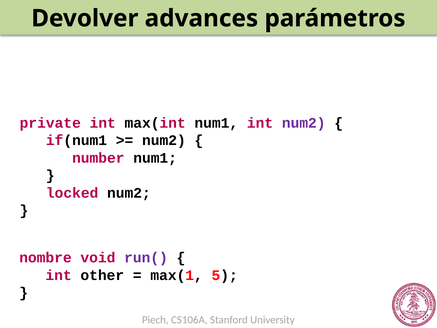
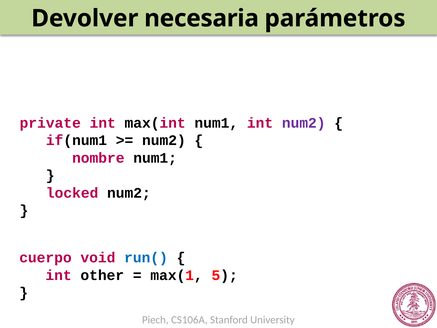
advances: advances -> necesaria
number: number -> nombre
nombre: nombre -> cuerpo
run( colour: purple -> blue
